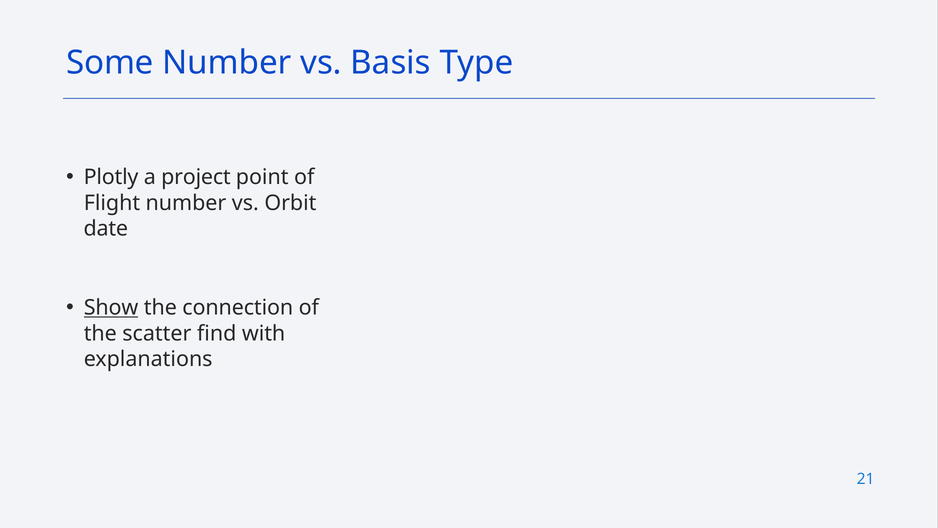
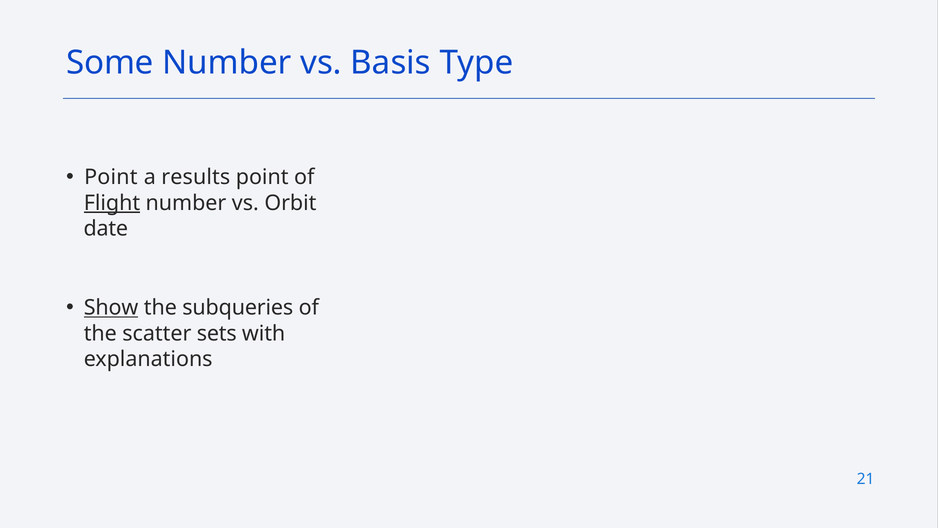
Plotly at (111, 177): Plotly -> Point
project: project -> results
Flight underline: none -> present
connection: connection -> subqueries
find: find -> sets
